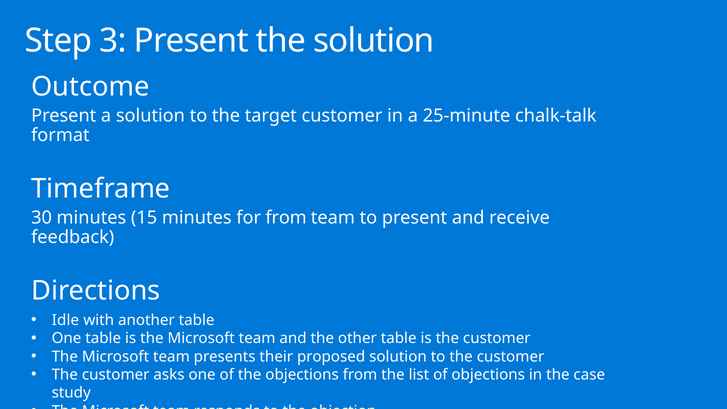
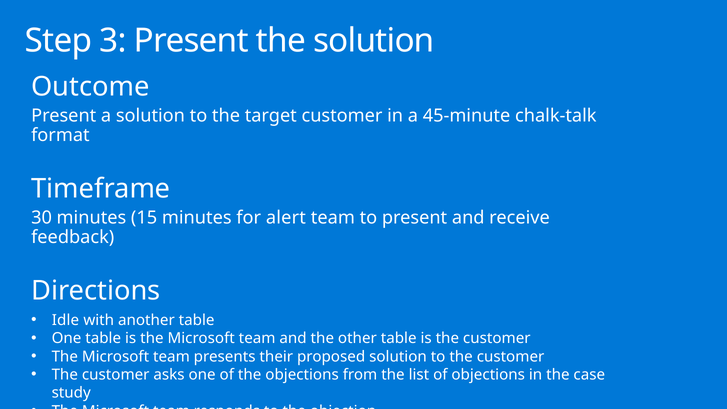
25-minute: 25-minute -> 45-minute
for from: from -> alert
